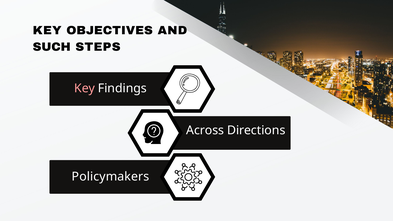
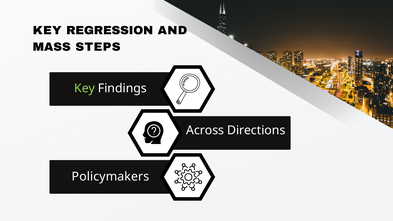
OBJECTIVES: OBJECTIVES -> REGRESSION
SUCH: SUCH -> MASS
Key at (85, 88) colour: pink -> light green
